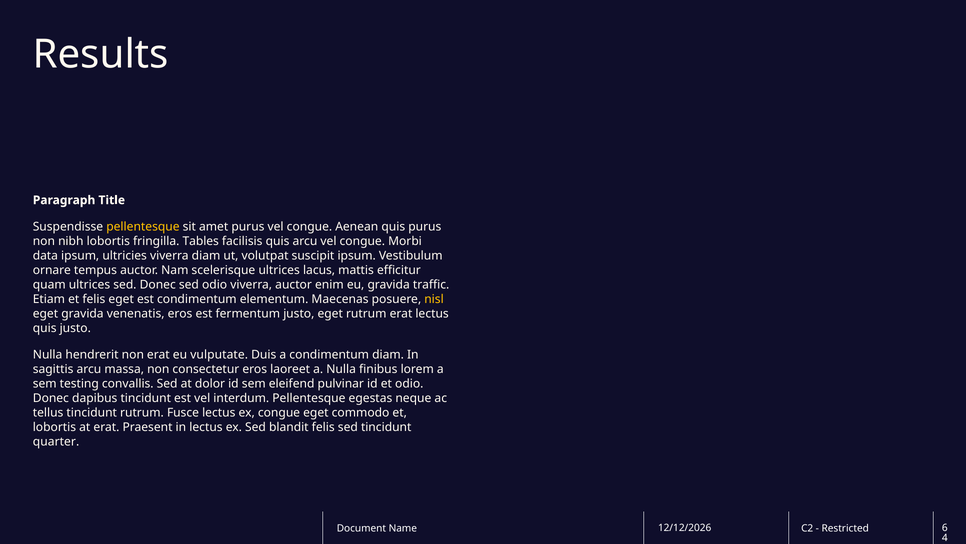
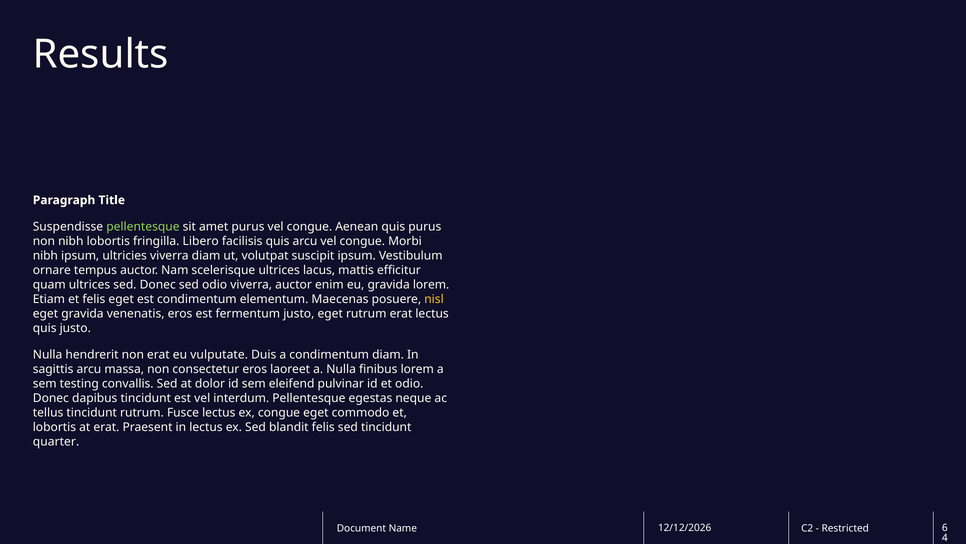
pellentesque at (143, 227) colour: yellow -> light green
Tables: Tables -> Libero
data at (45, 255): data -> nibh
gravida traffic: traffic -> lorem
